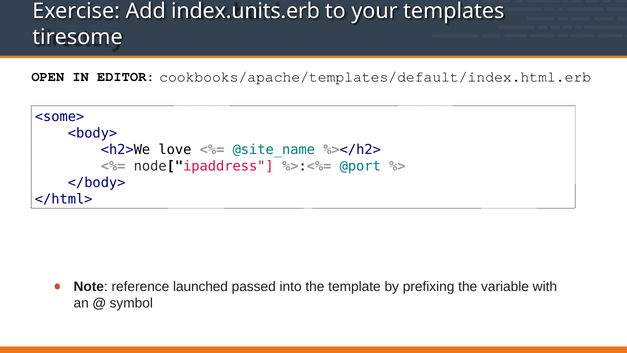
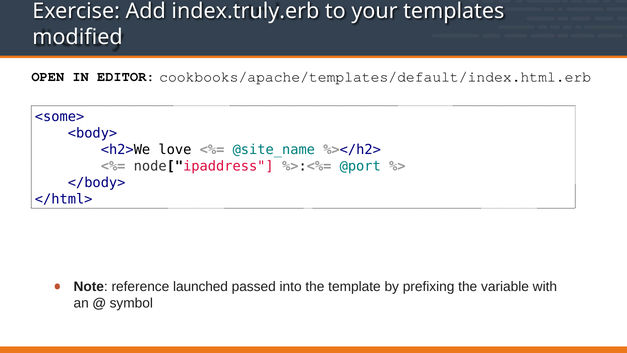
index.units.erb: index.units.erb -> index.truly.erb
tiresome: tiresome -> modified
